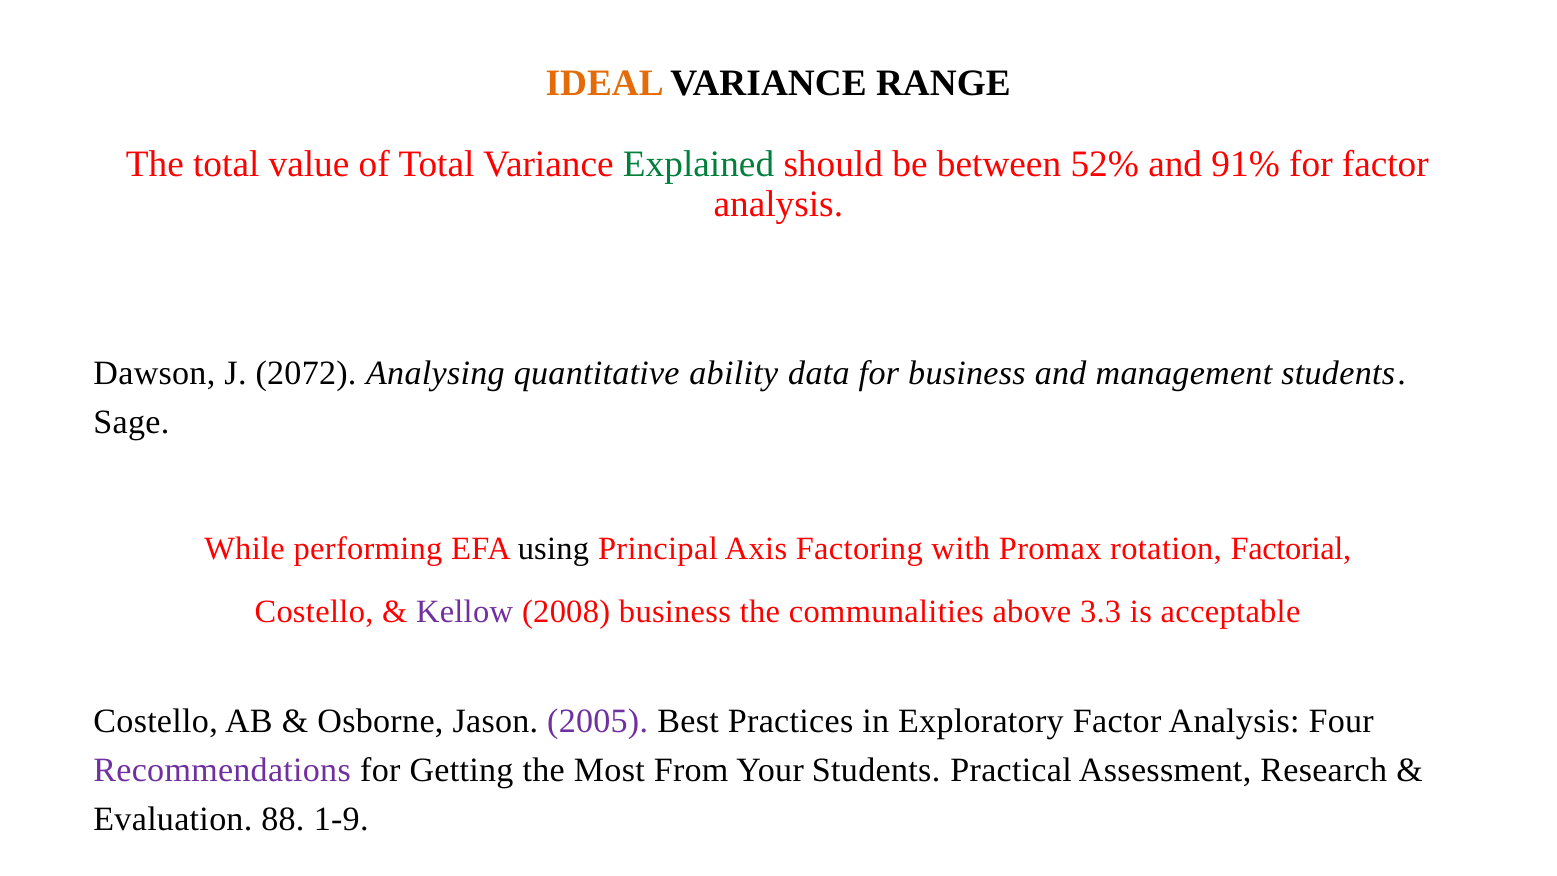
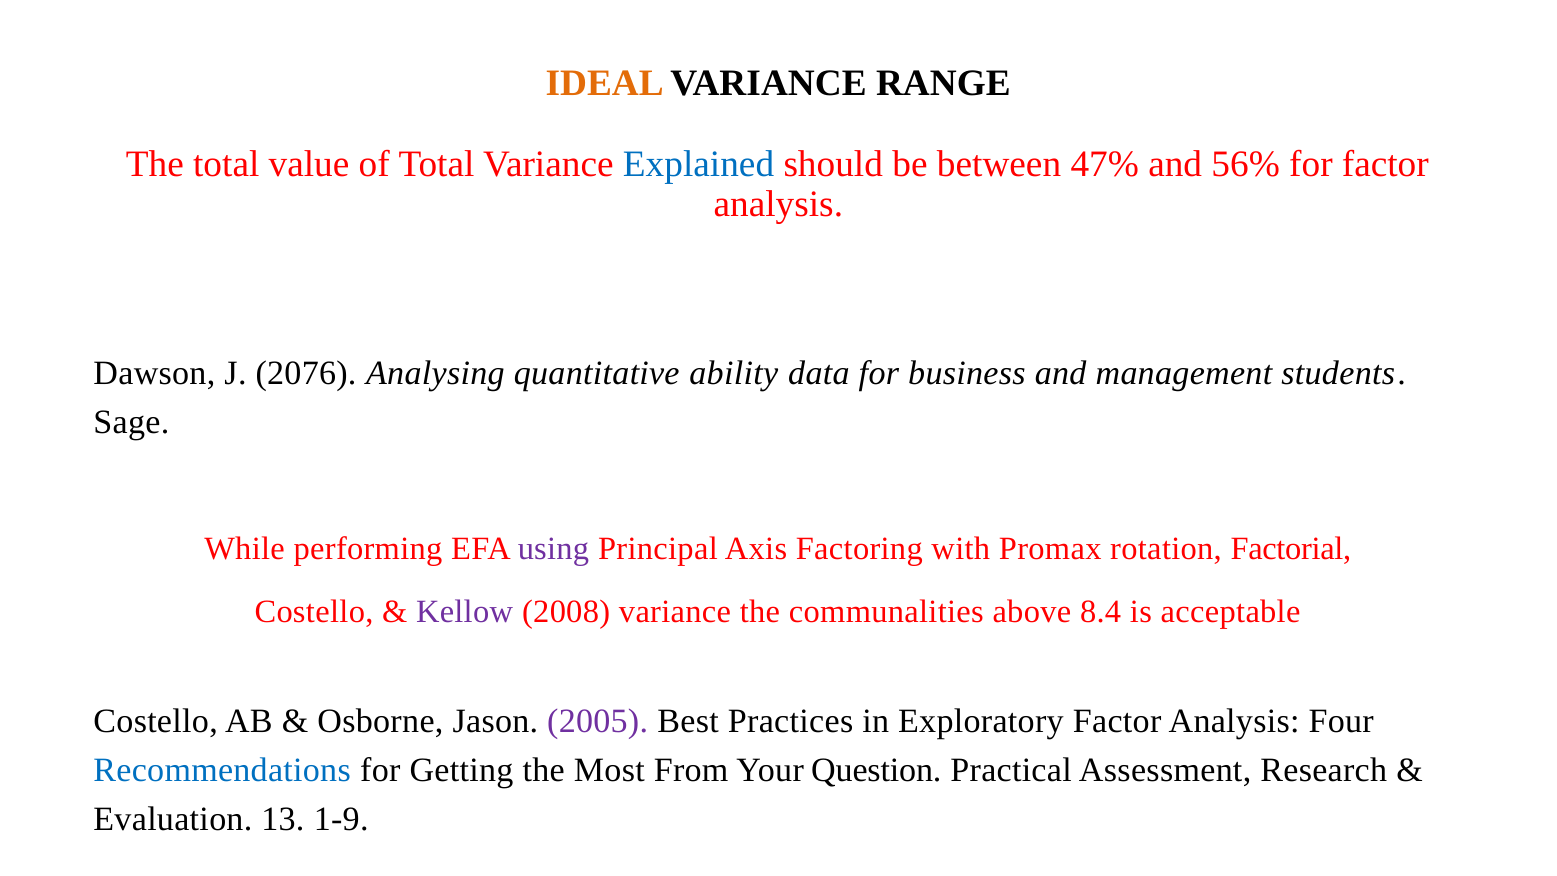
Explained colour: green -> blue
52%: 52% -> 47%
91%: 91% -> 56%
2072: 2072 -> 2076
using colour: black -> purple
2008 business: business -> variance
3.3: 3.3 -> 8.4
Recommendations colour: purple -> blue
Your Students: Students -> Question
88: 88 -> 13
